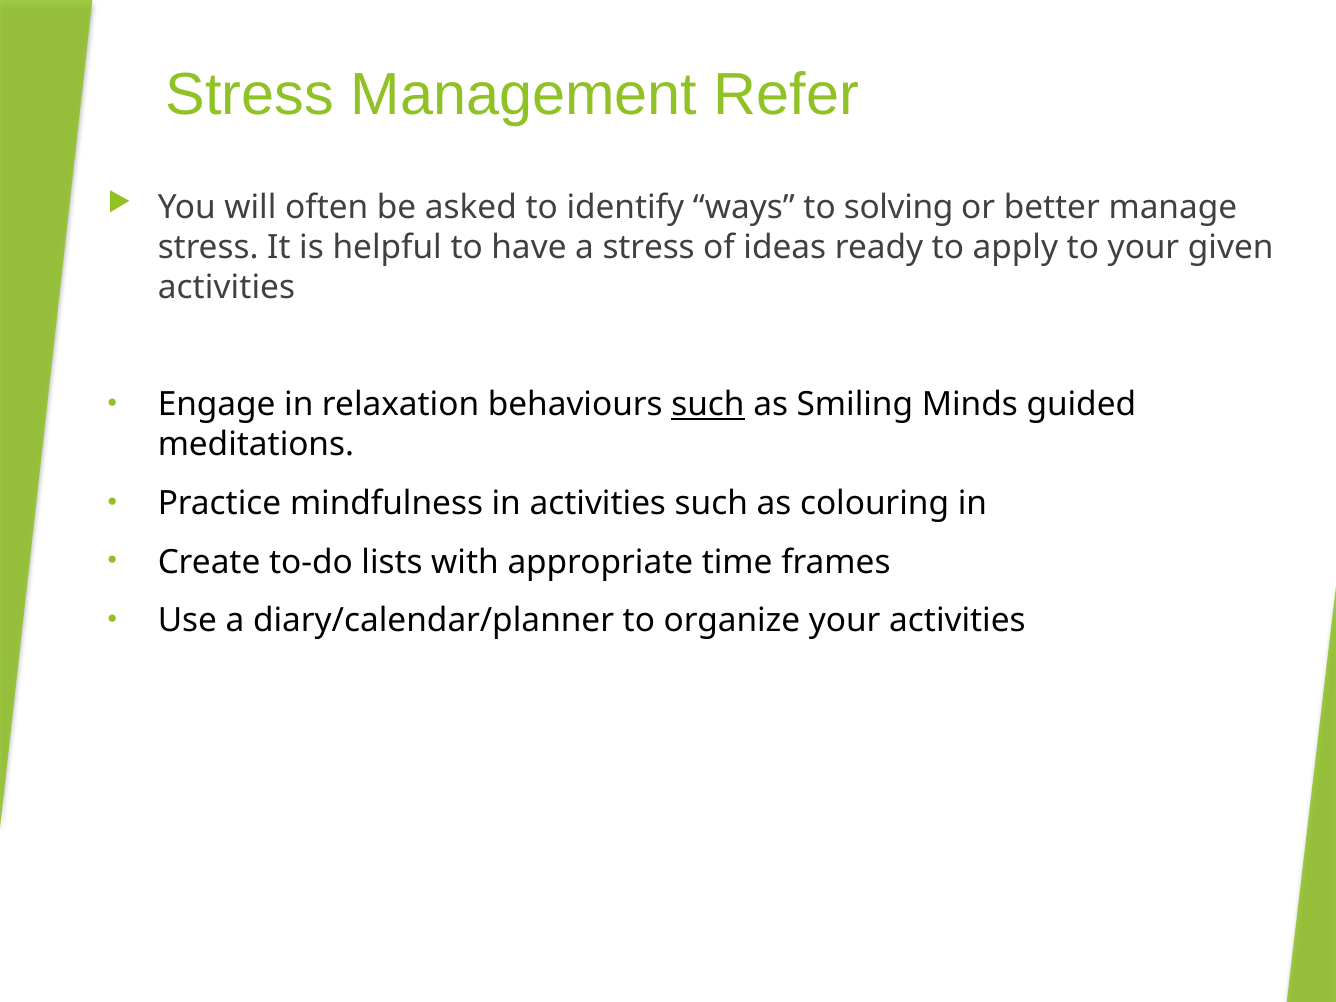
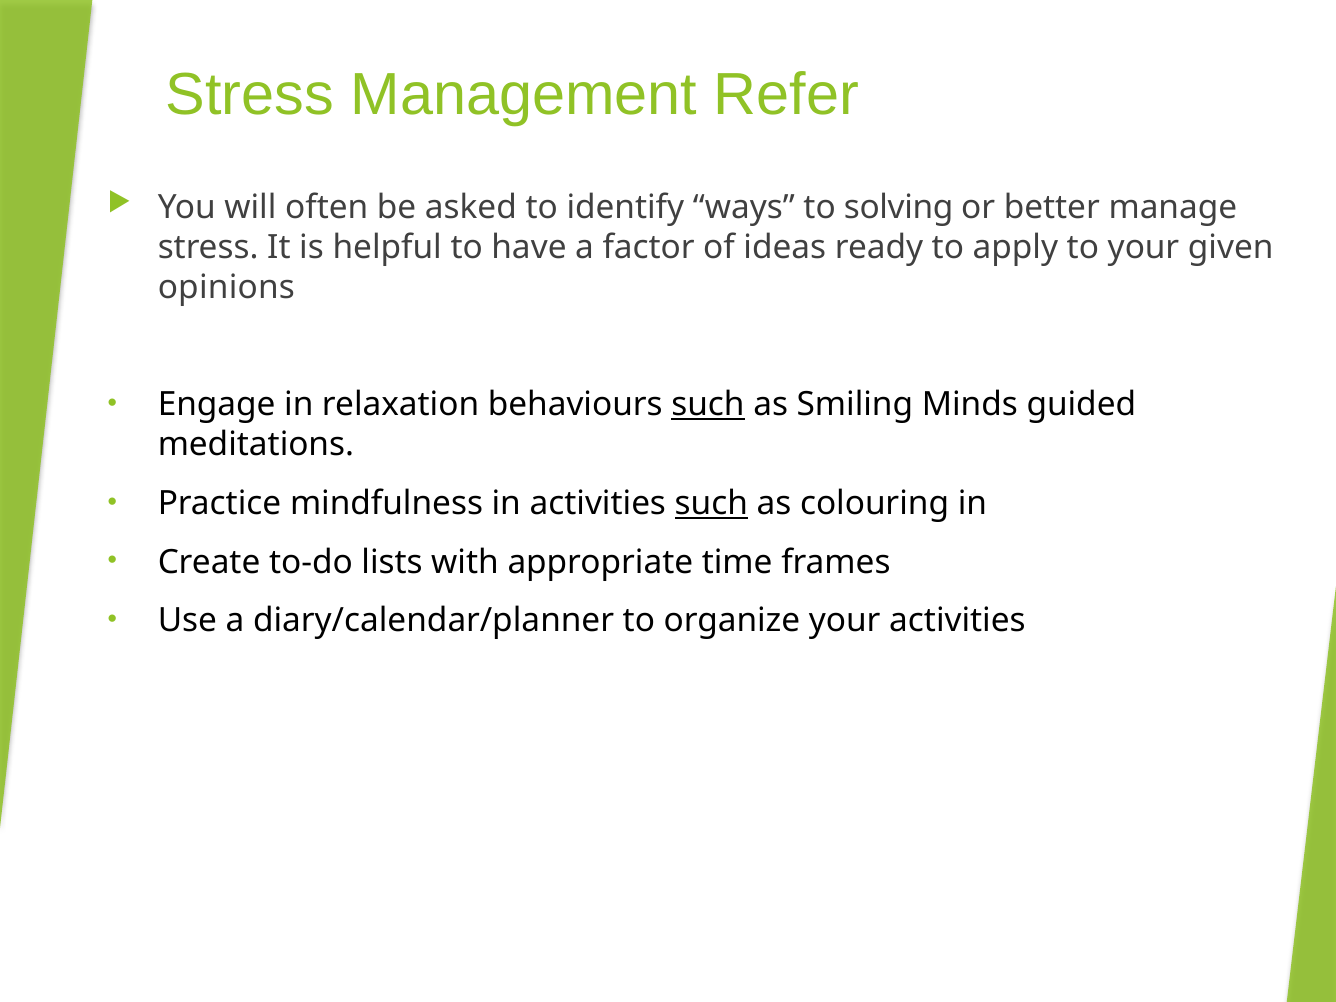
a stress: stress -> factor
activities at (226, 287): activities -> opinions
such at (711, 503) underline: none -> present
